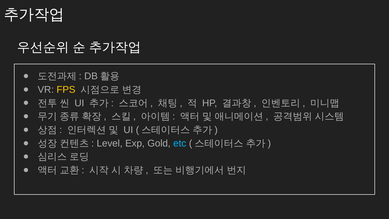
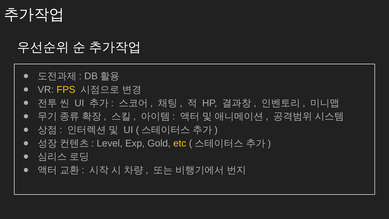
etc colour: light blue -> yellow
